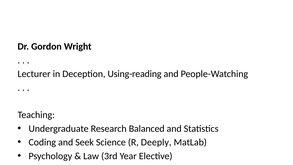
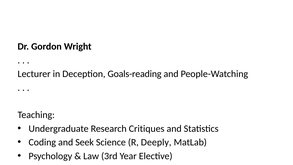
Using-reading: Using-reading -> Goals-reading
Balanced: Balanced -> Critiques
